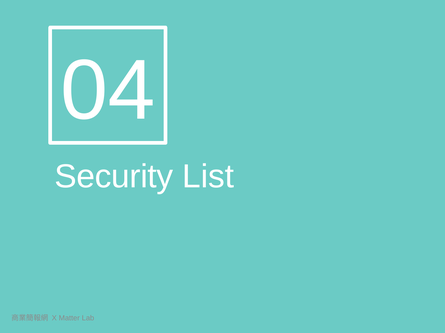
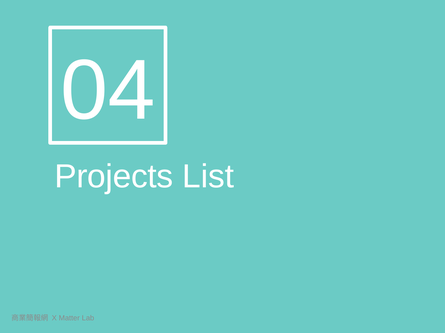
Security: Security -> Projects
